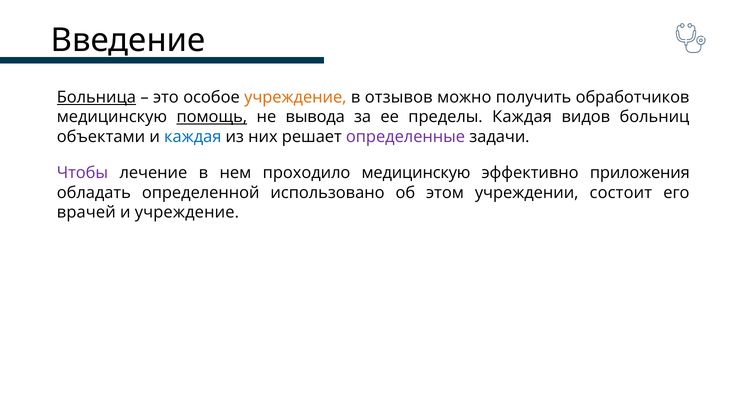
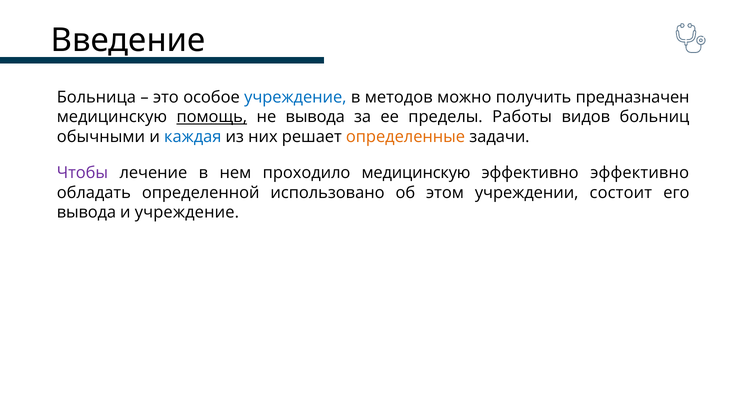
Больница underline: present -> none
учреждение at (295, 97) colour: orange -> blue
отзывов: отзывов -> методов
обработчиков: обработчиков -> предназначен
пределы Каждая: Каждая -> Работы
объектами: объектами -> обычными
определенные colour: purple -> orange
эффективно приложения: приложения -> эффективно
врачей at (86, 212): врачей -> вывода
